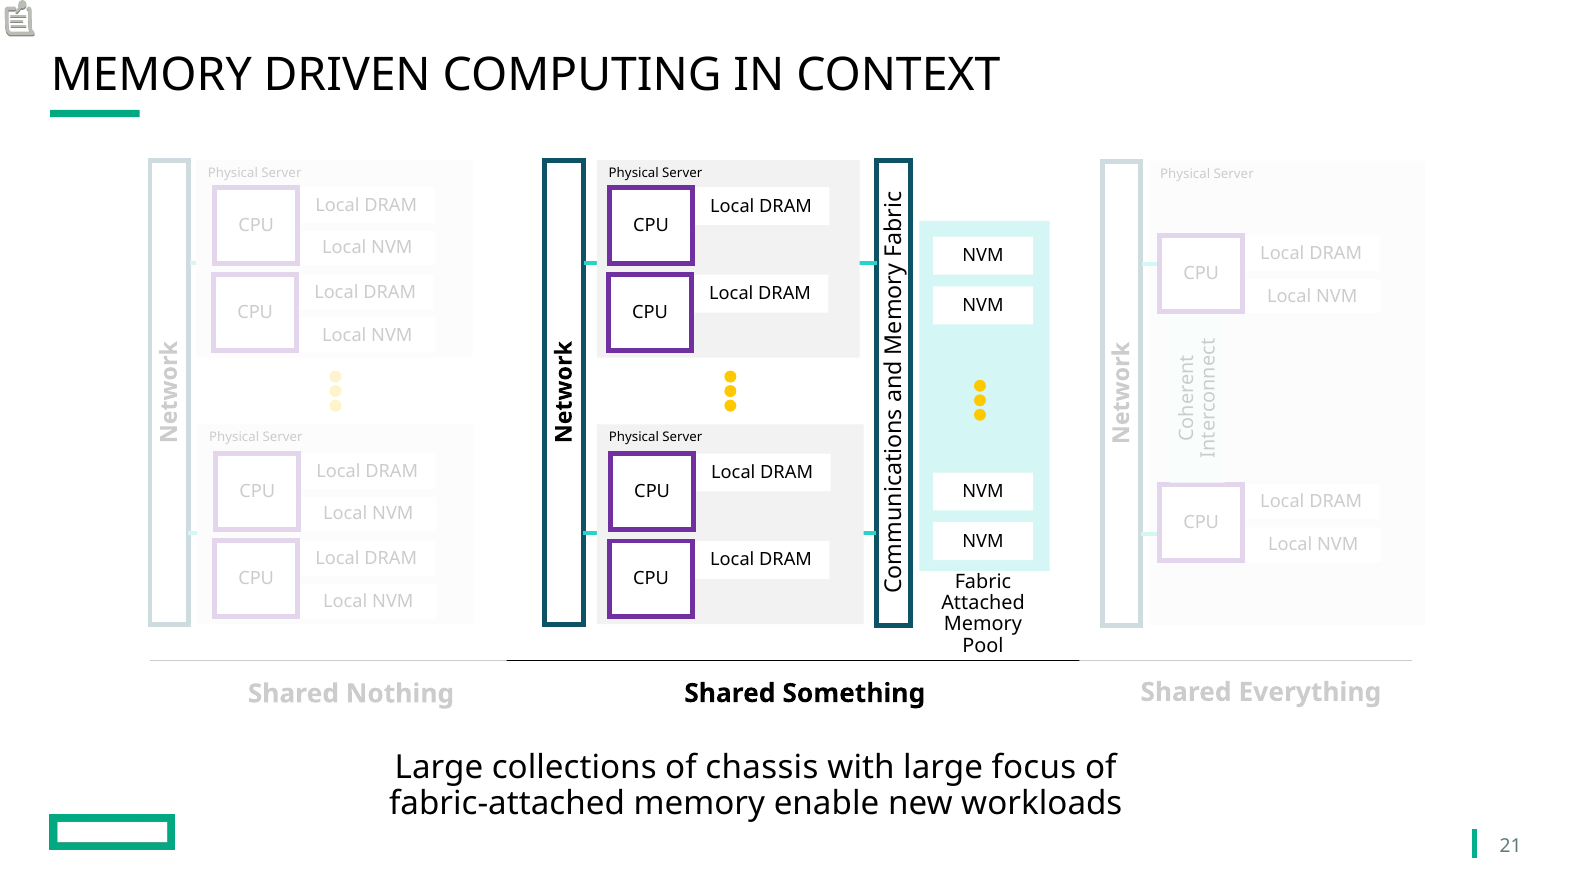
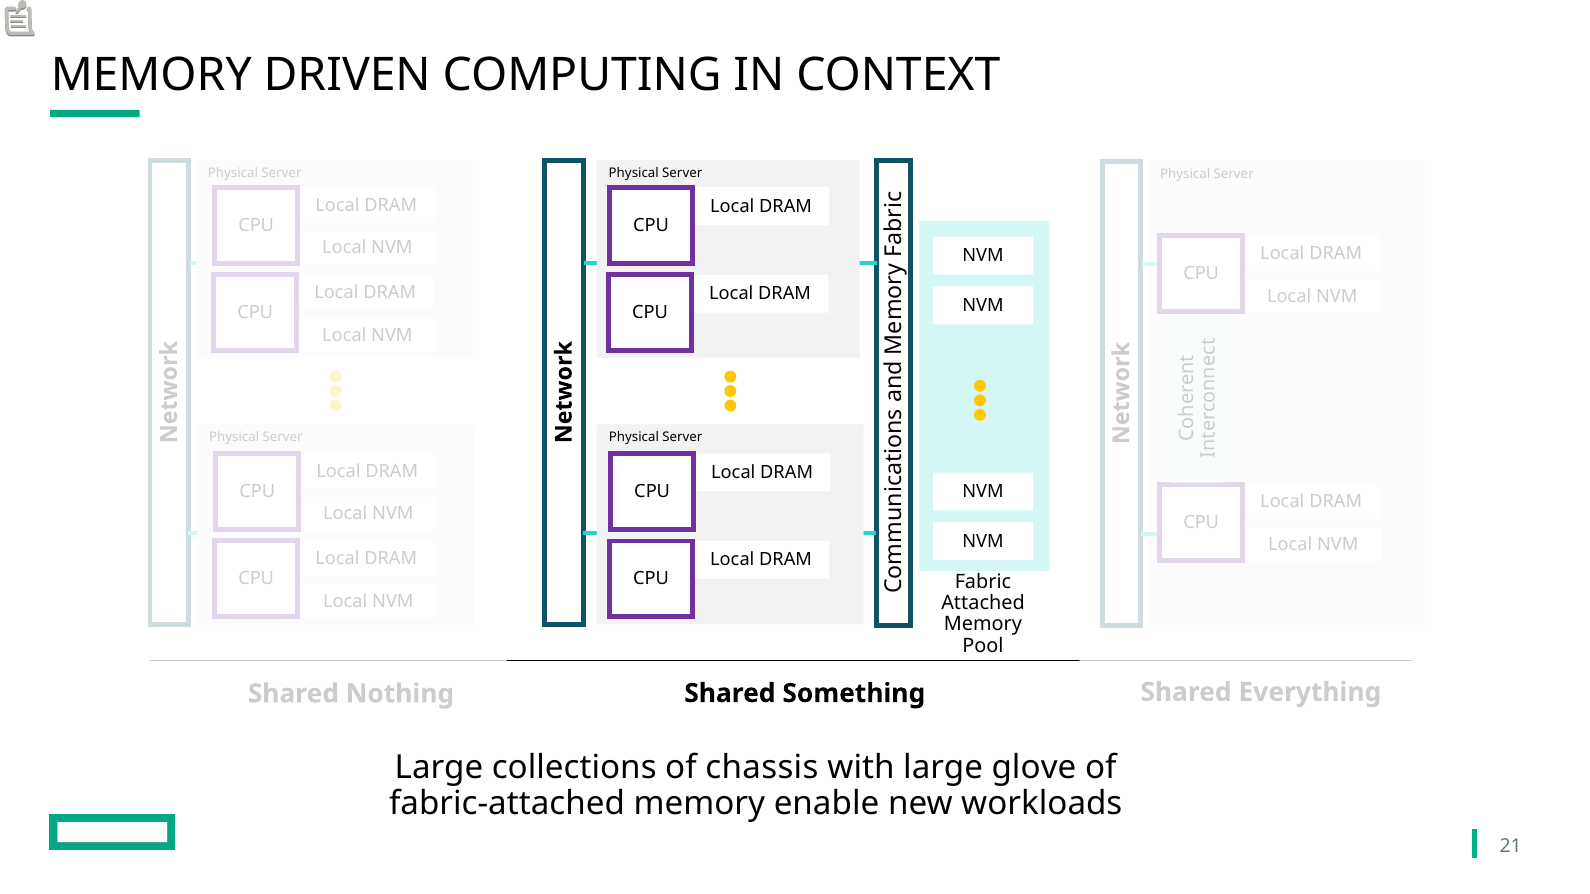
focus: focus -> glove
